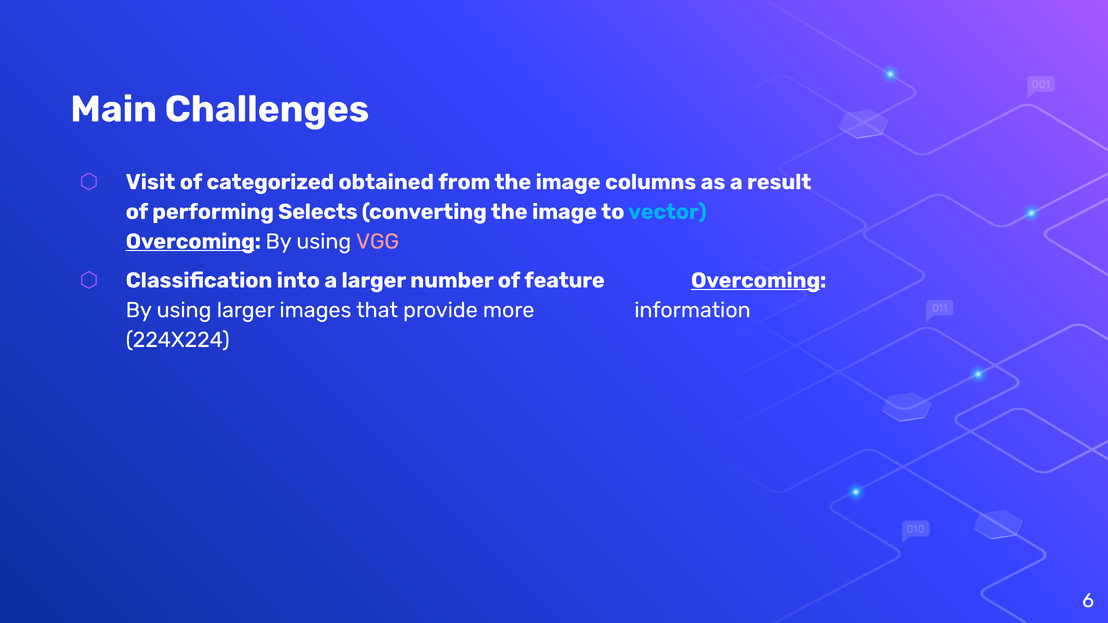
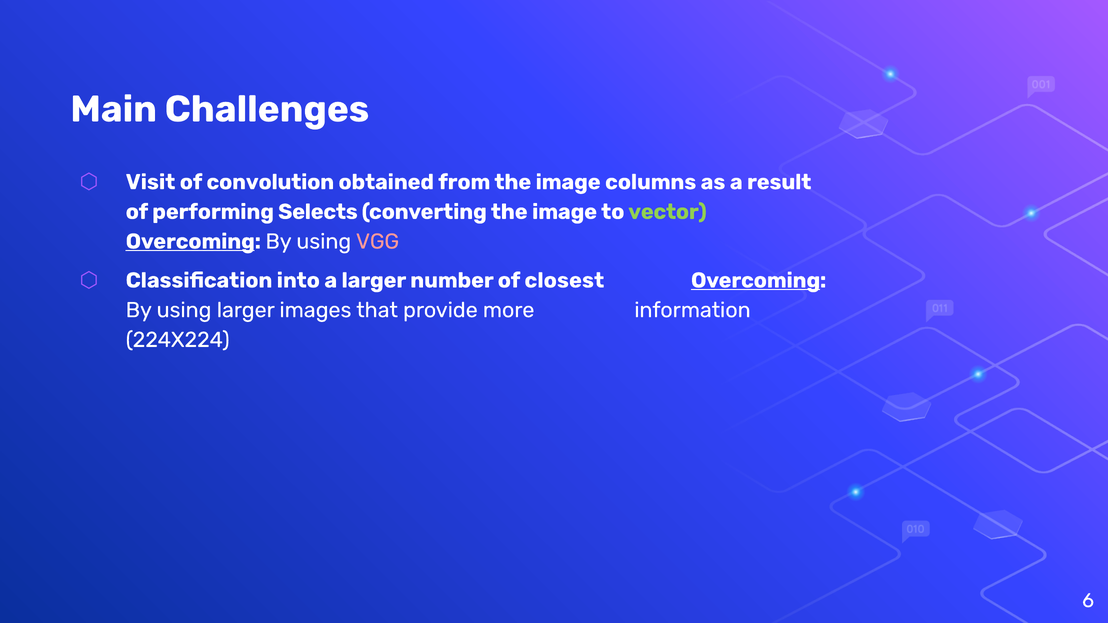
categorized: categorized -> convolution
vector colour: light blue -> light green
feature: feature -> closest
